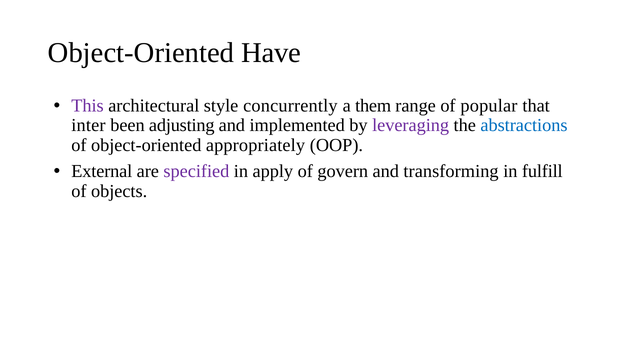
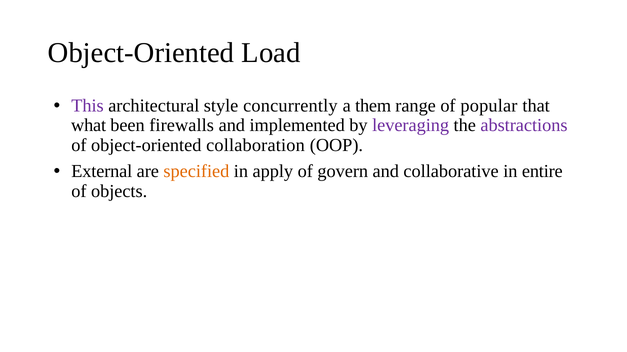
Have: Have -> Load
inter: inter -> what
adjusting: adjusting -> firewalls
abstractions colour: blue -> purple
appropriately: appropriately -> collaboration
specified colour: purple -> orange
transforming: transforming -> collaborative
fulfill: fulfill -> entire
